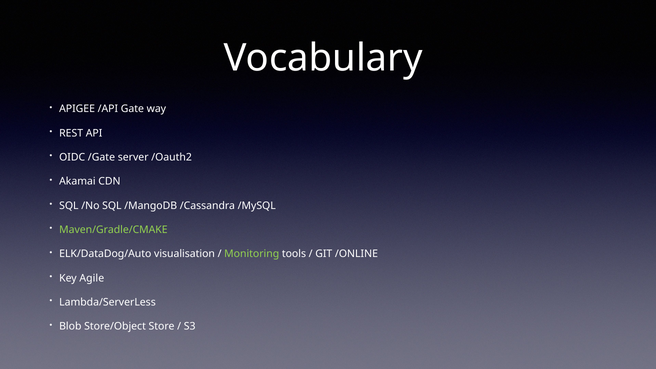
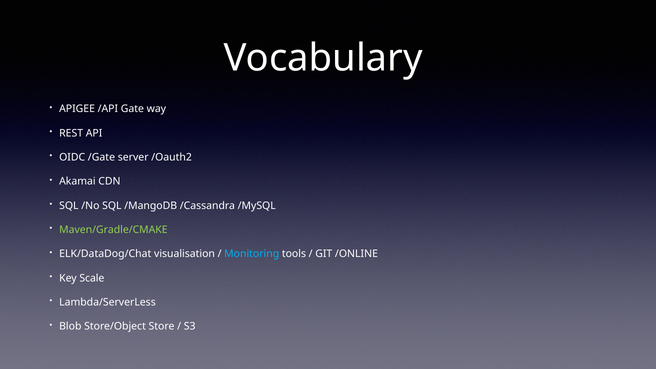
ELK/DataDog/Auto: ELK/DataDog/Auto -> ELK/DataDog/Chat
Monitoring colour: light green -> light blue
Agile: Agile -> Scale
